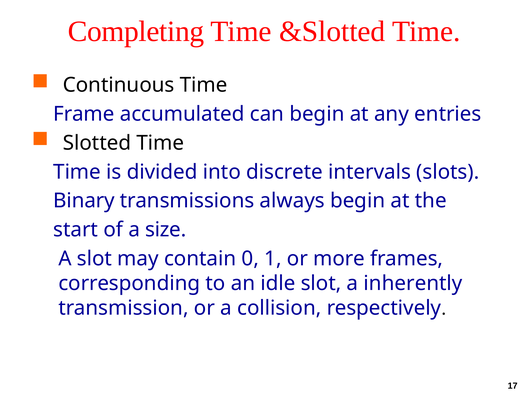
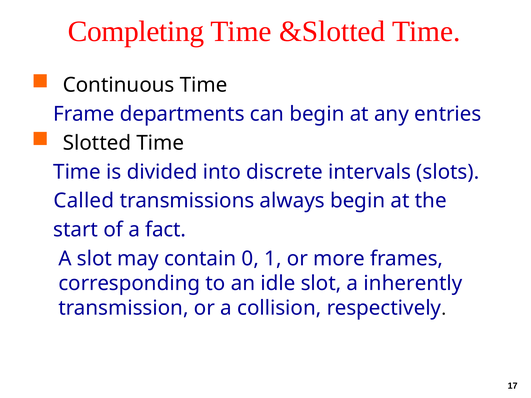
accumulated: accumulated -> departments
Binary: Binary -> Called
size: size -> fact
